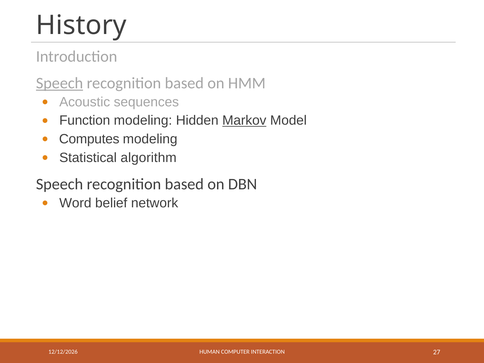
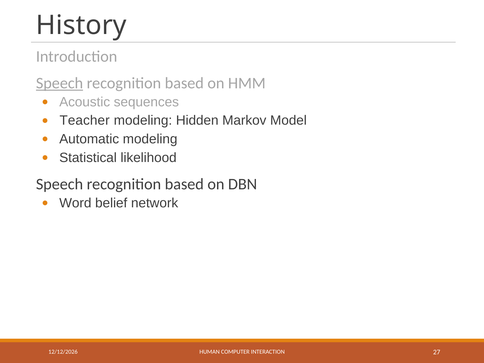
Function: Function -> Teacher
Markov underline: present -> none
Computes: Computes -> Automatic
algorithm: algorithm -> likelihood
